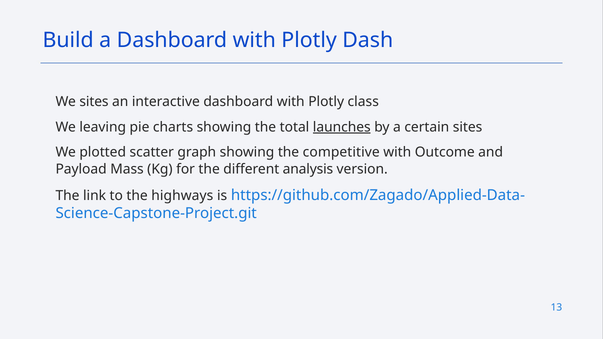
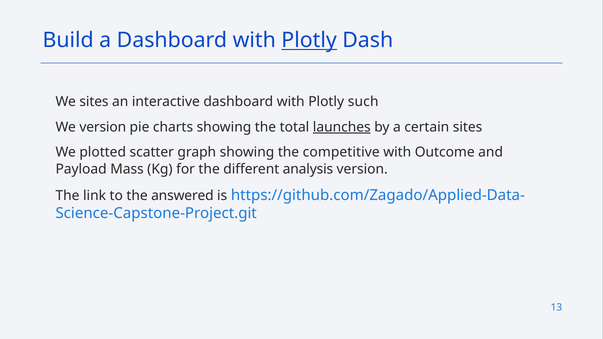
Plotly at (309, 40) underline: none -> present
class: class -> such
We leaving: leaving -> version
highways: highways -> answered
